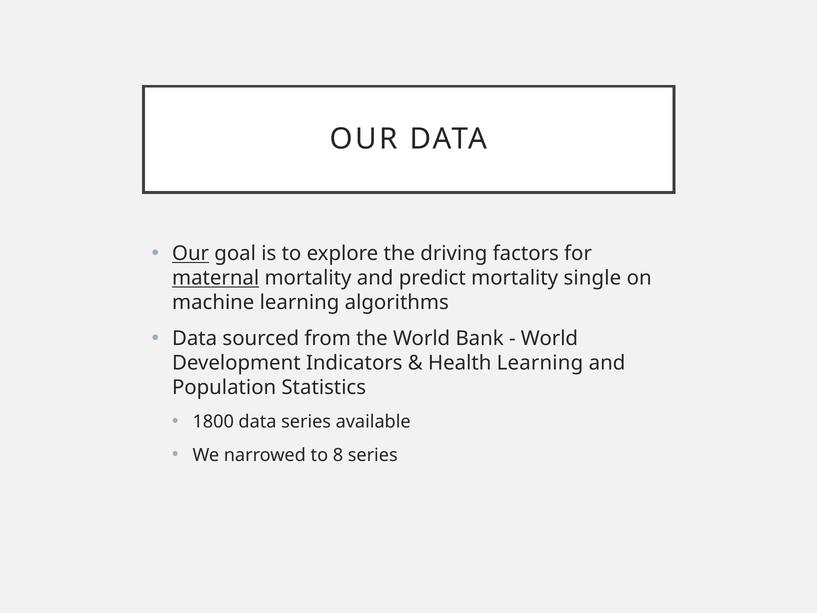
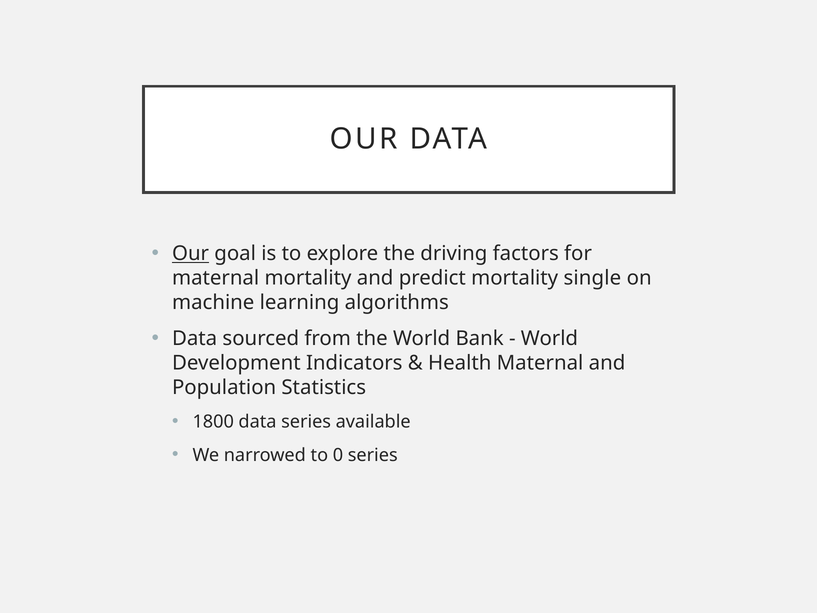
maternal at (216, 278) underline: present -> none
Health Learning: Learning -> Maternal
8: 8 -> 0
